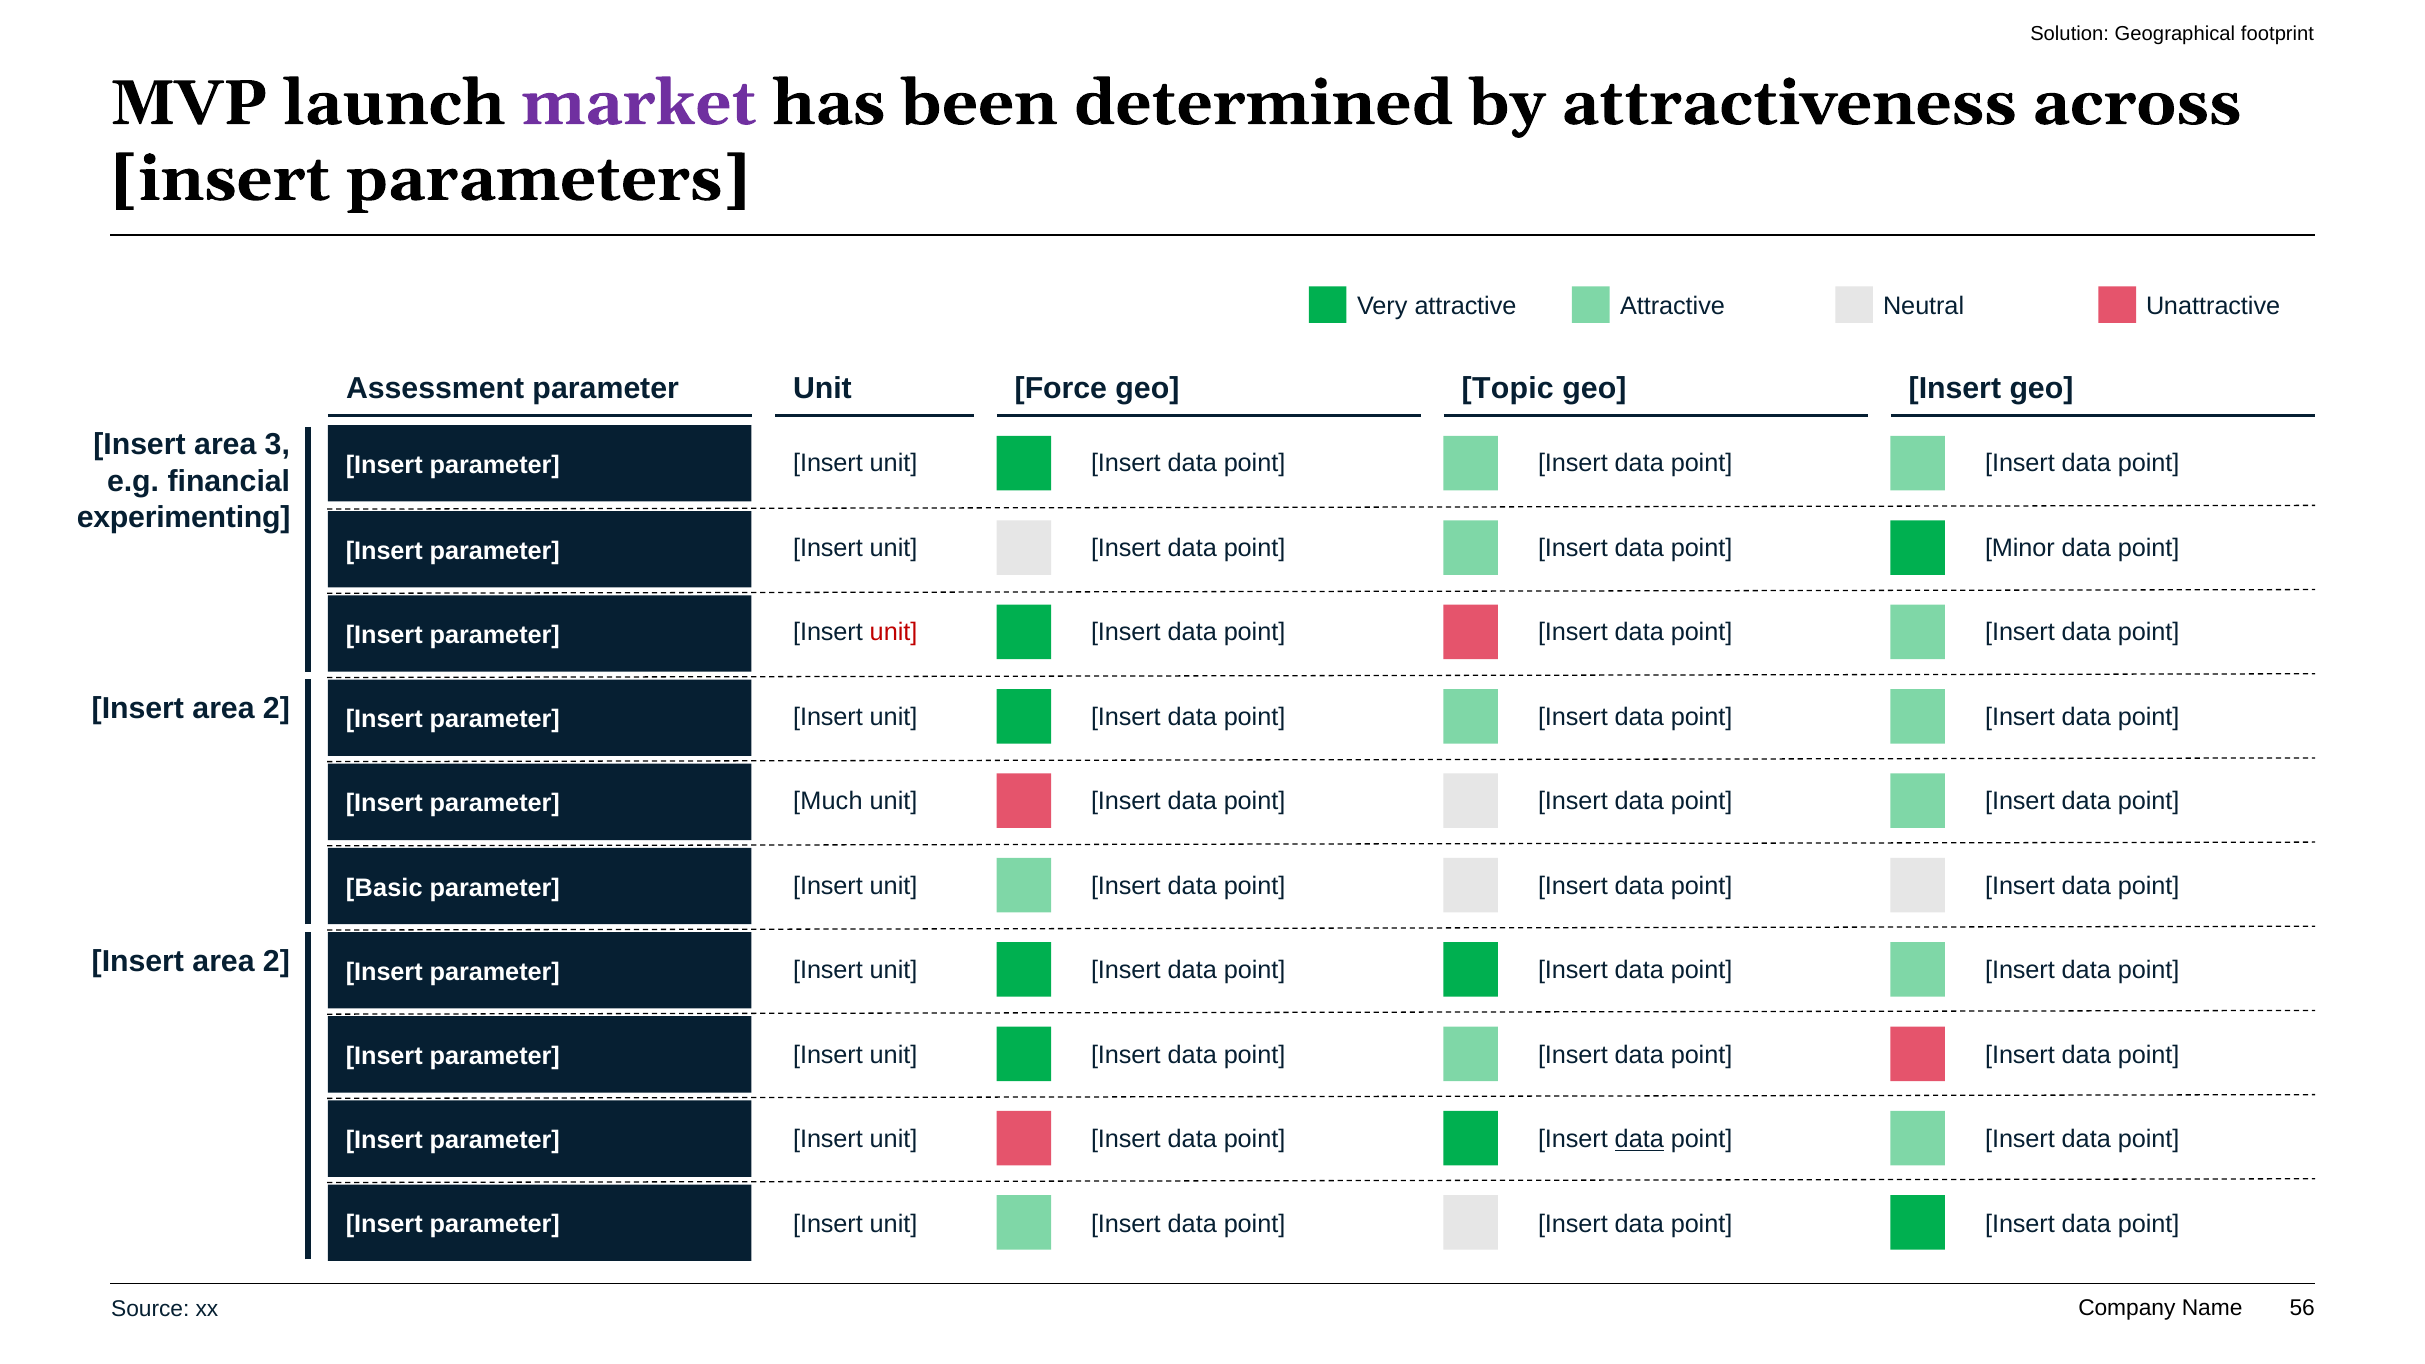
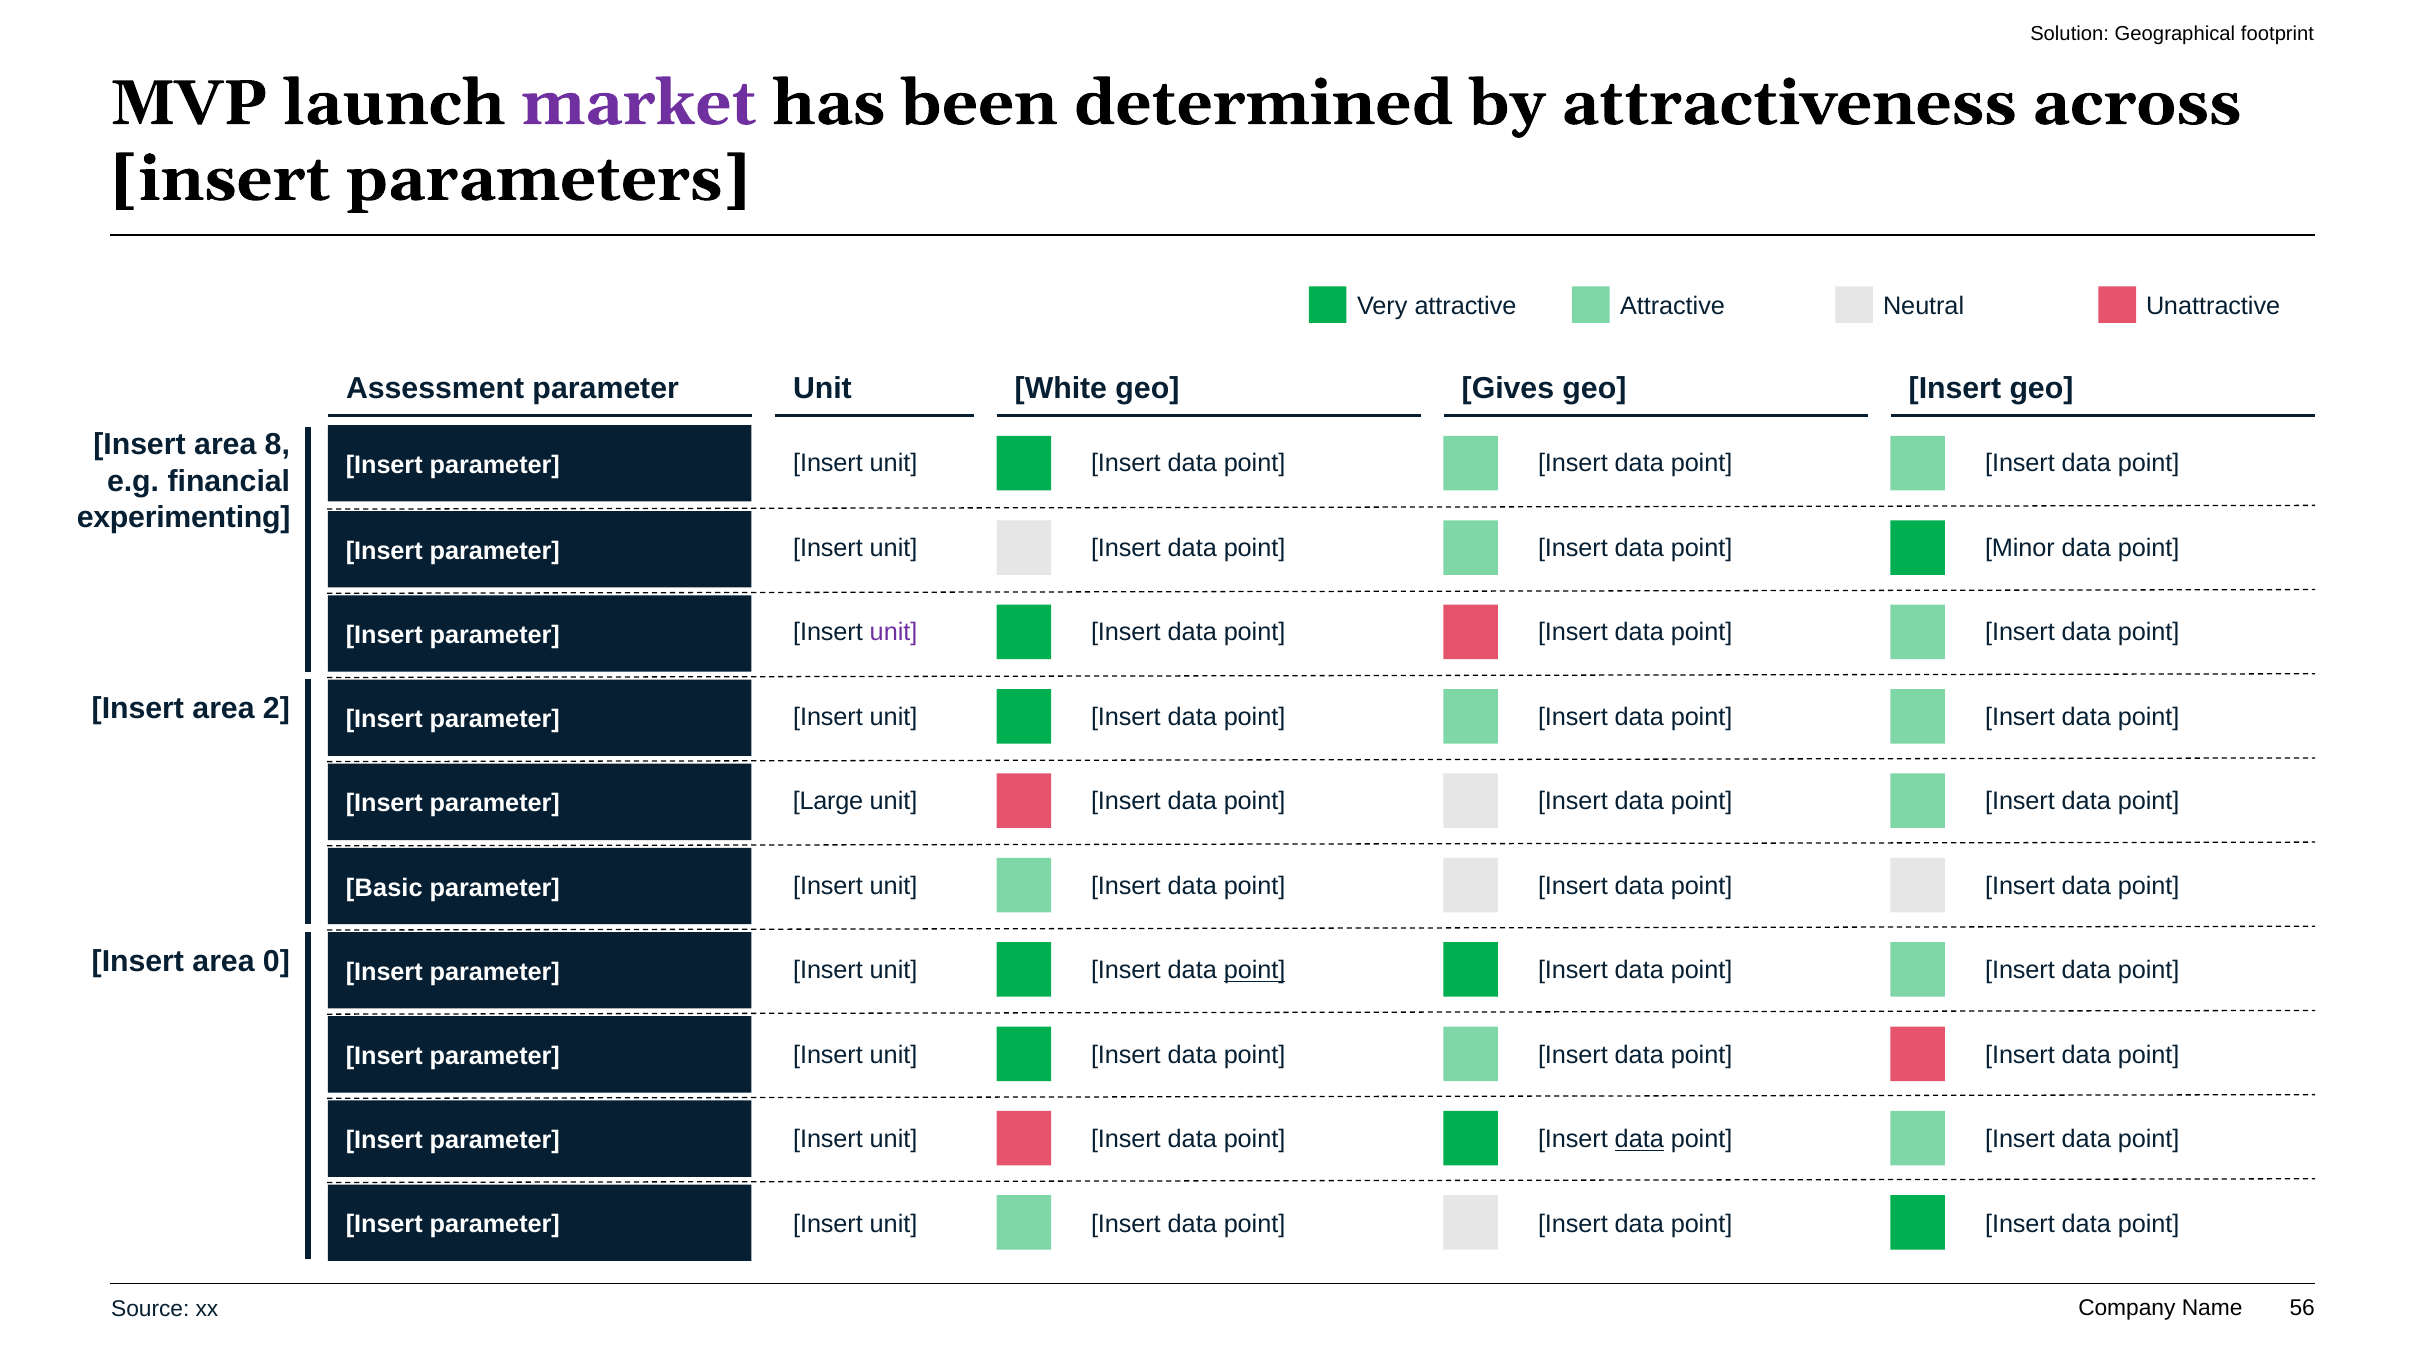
Force: Force -> White
Topic: Topic -> Gives
3: 3 -> 8
unit at (894, 632) colour: red -> purple
Much: Much -> Large
2 at (276, 961): 2 -> 0
point at (1255, 971) underline: none -> present
